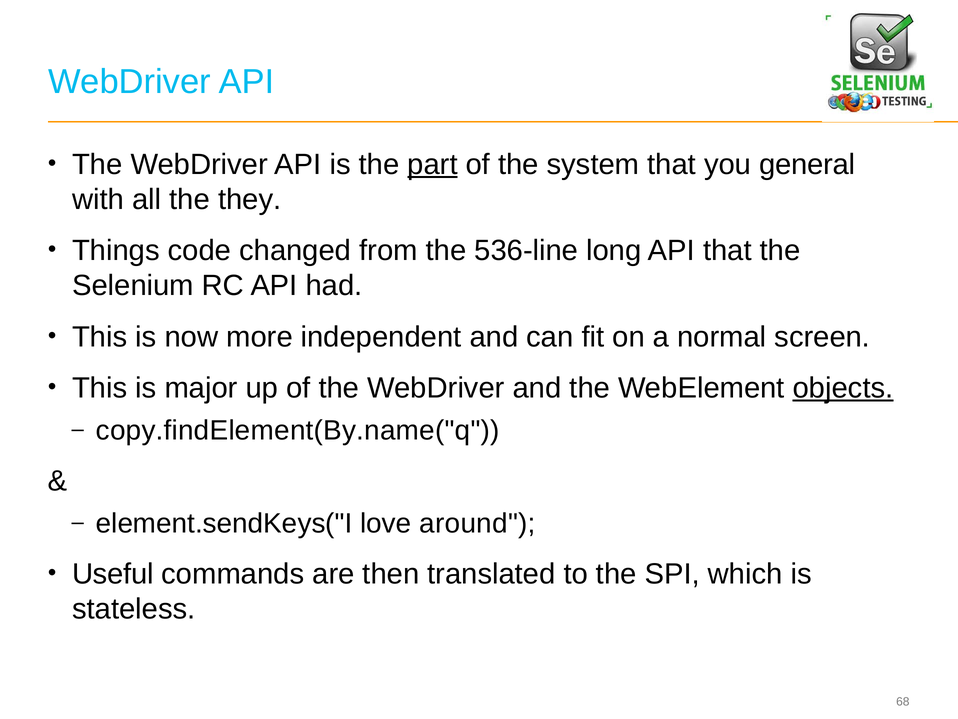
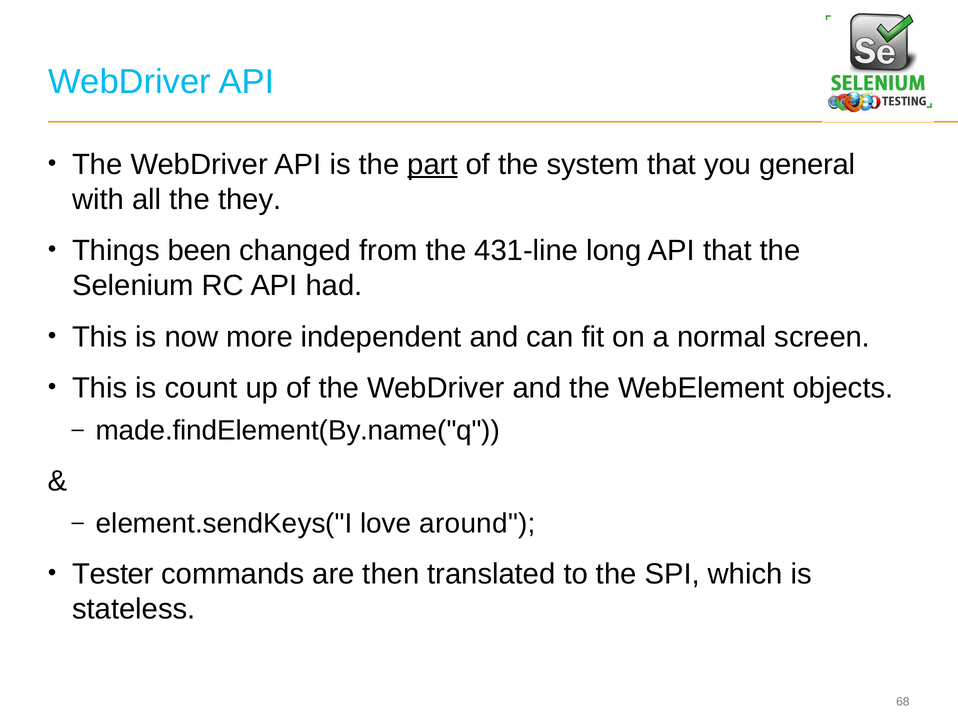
code: code -> been
536-line: 536-line -> 431-line
major: major -> count
objects underline: present -> none
copy.findElement(By.name("q: copy.findElement(By.name("q -> made.findElement(By.name("q
Useful: Useful -> Tester
